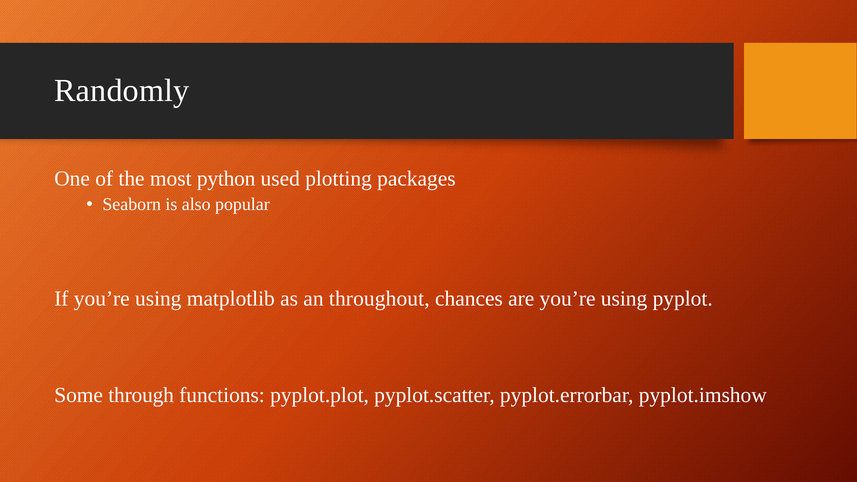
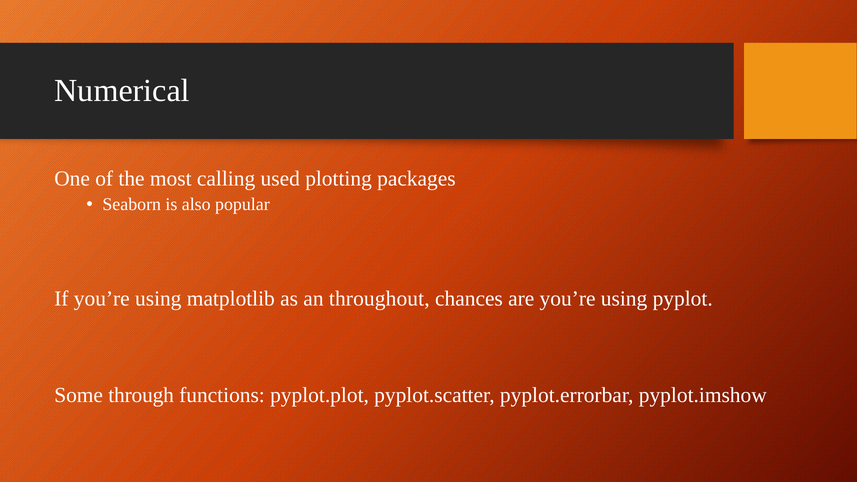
Randomly: Randomly -> Numerical
python: python -> calling
